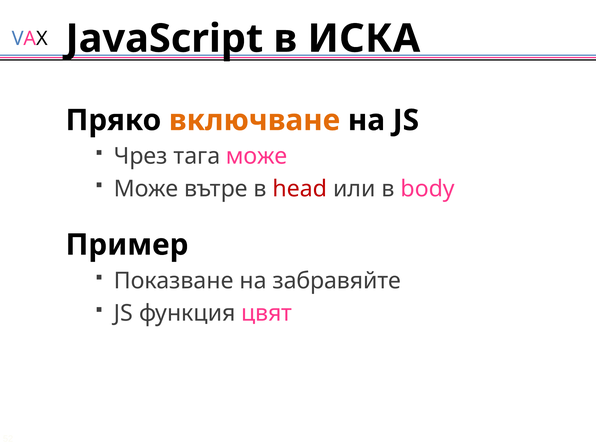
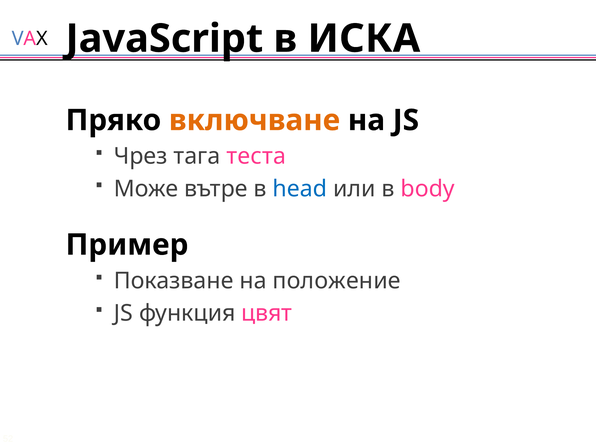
тага може: може -> теста
head colour: red -> blue
забравяйте: забравяйте -> положение
